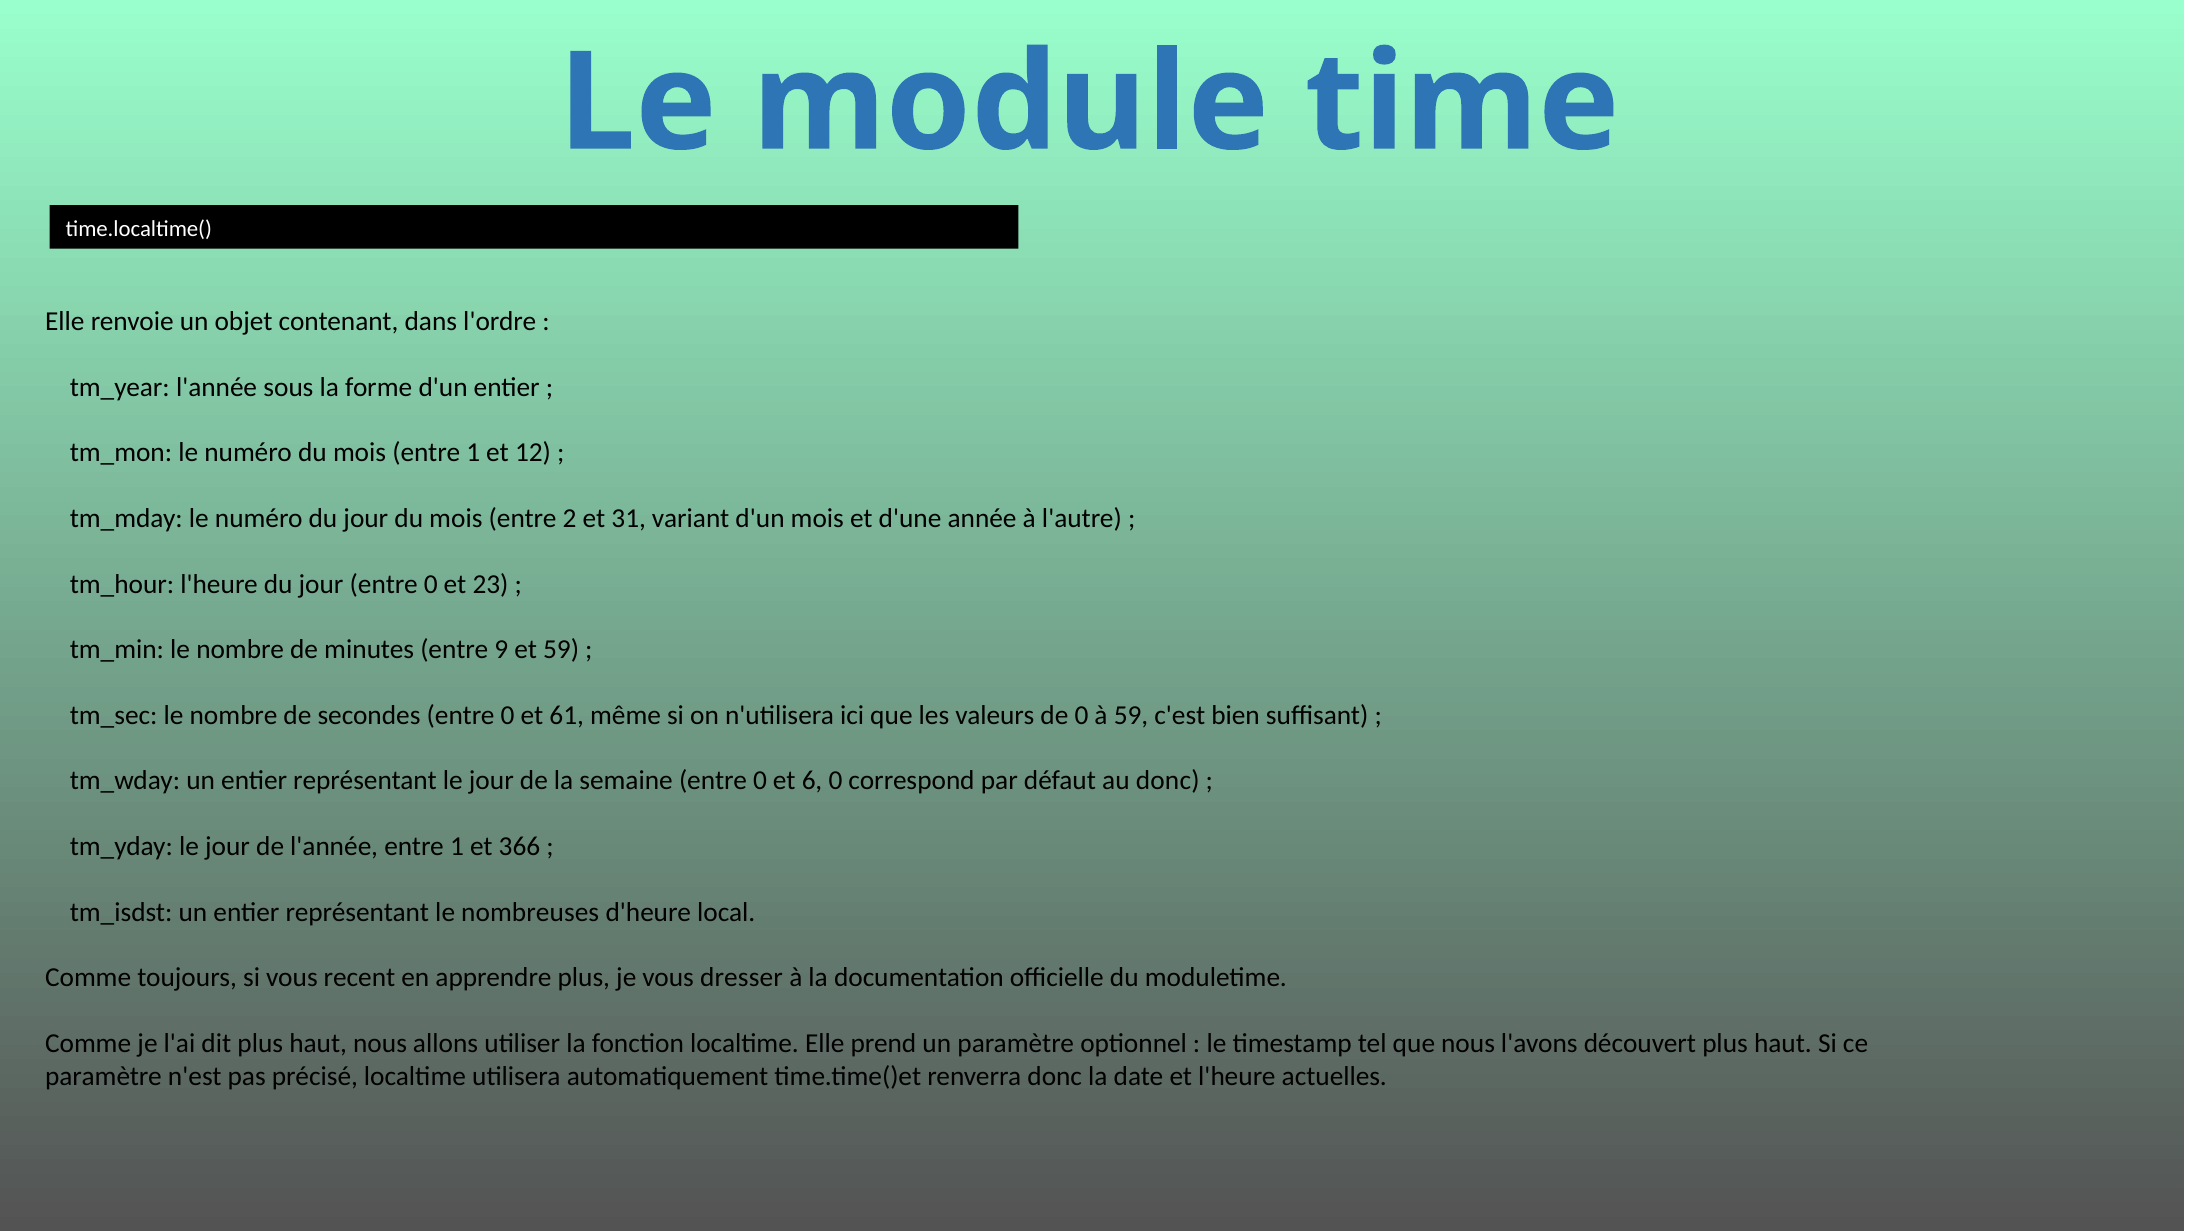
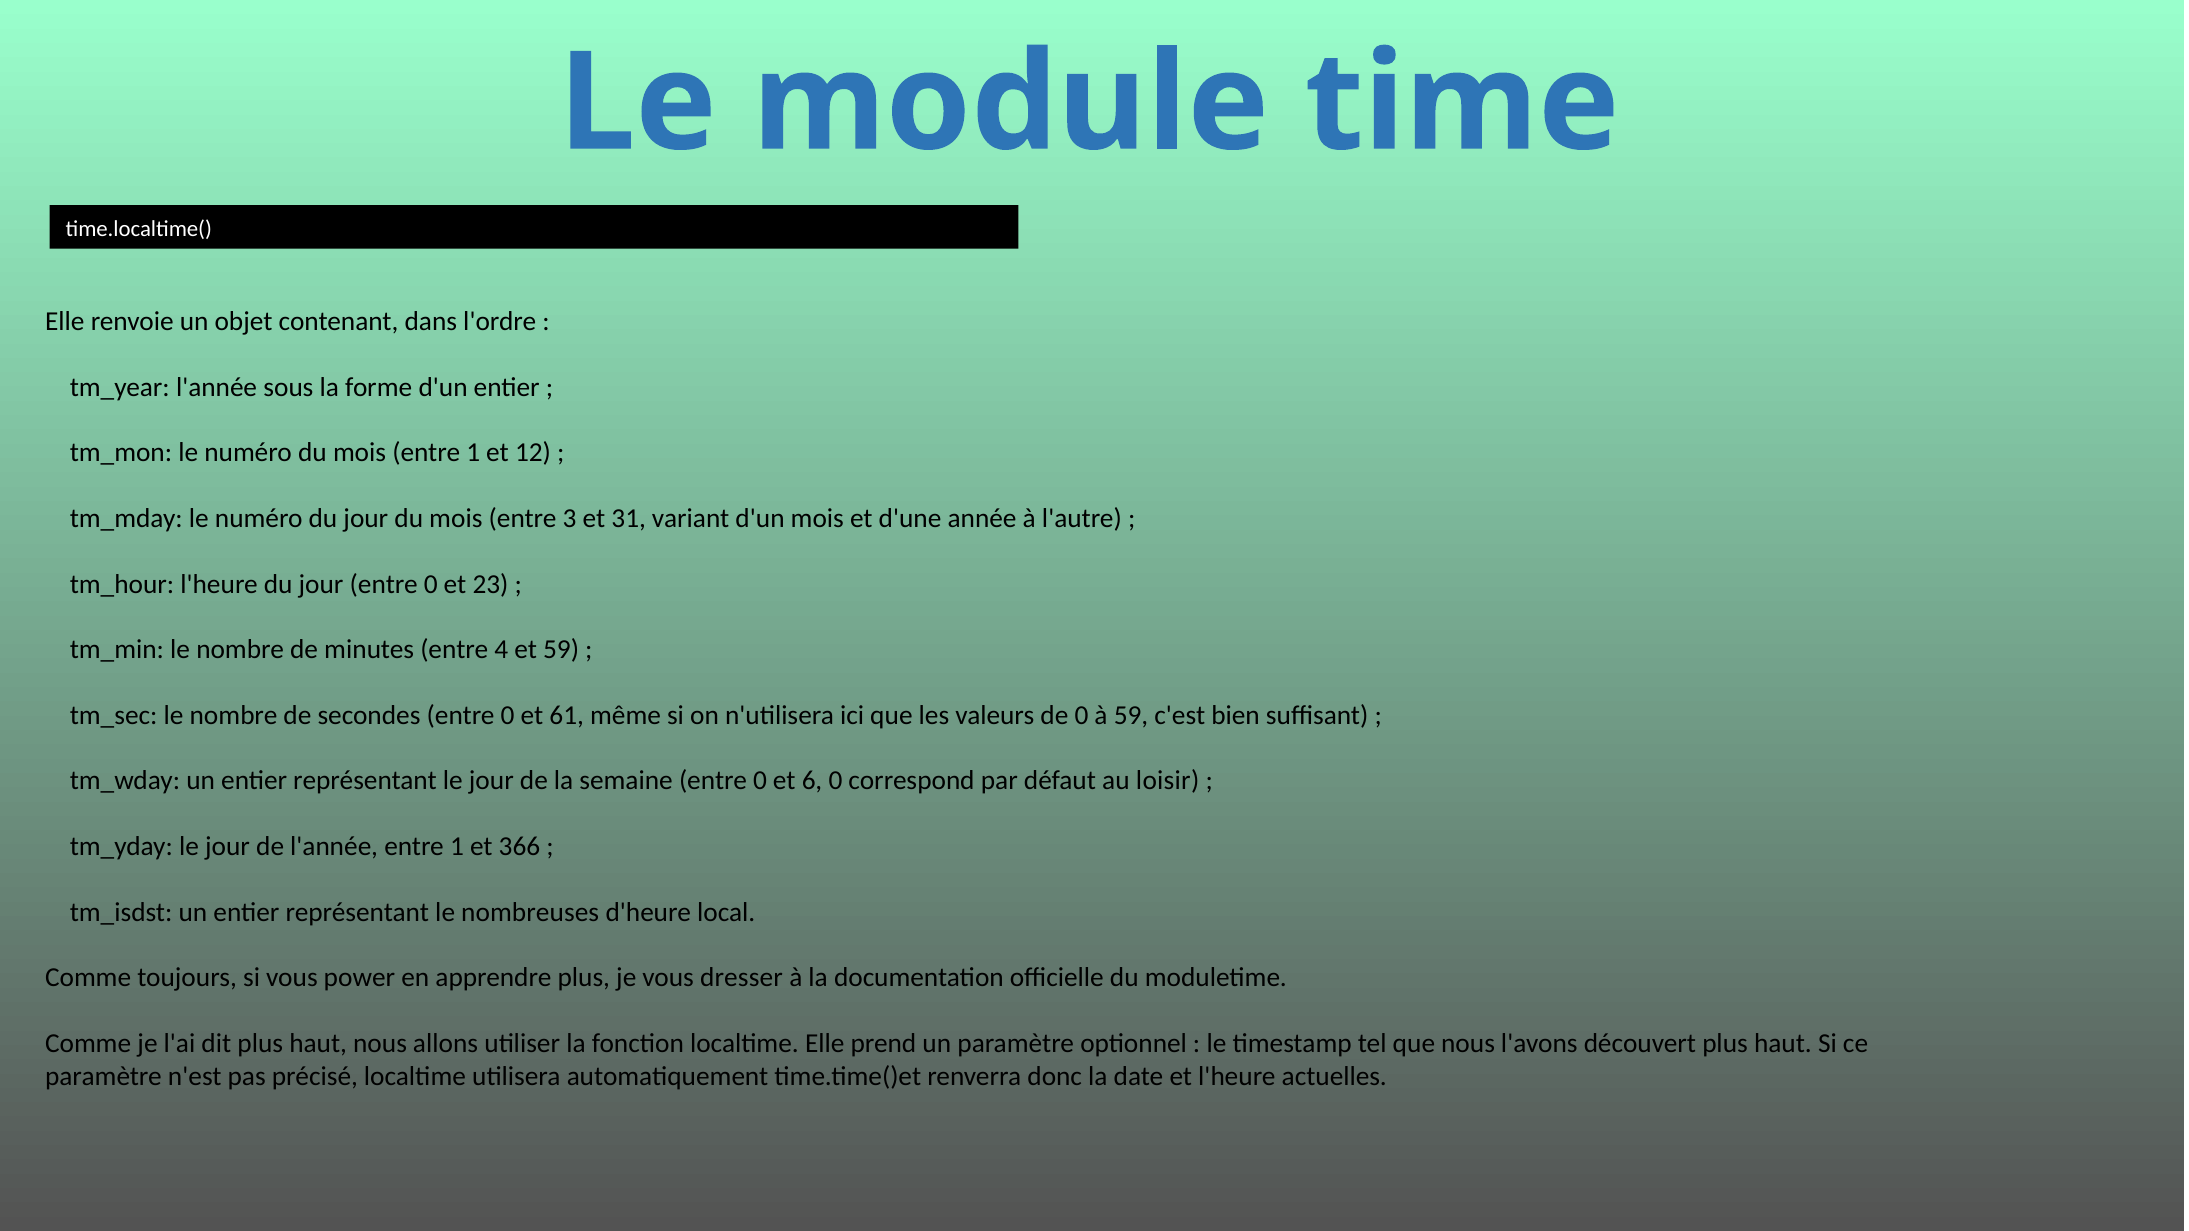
2: 2 -> 3
9: 9 -> 4
au donc: donc -> loisir
recent: recent -> power
